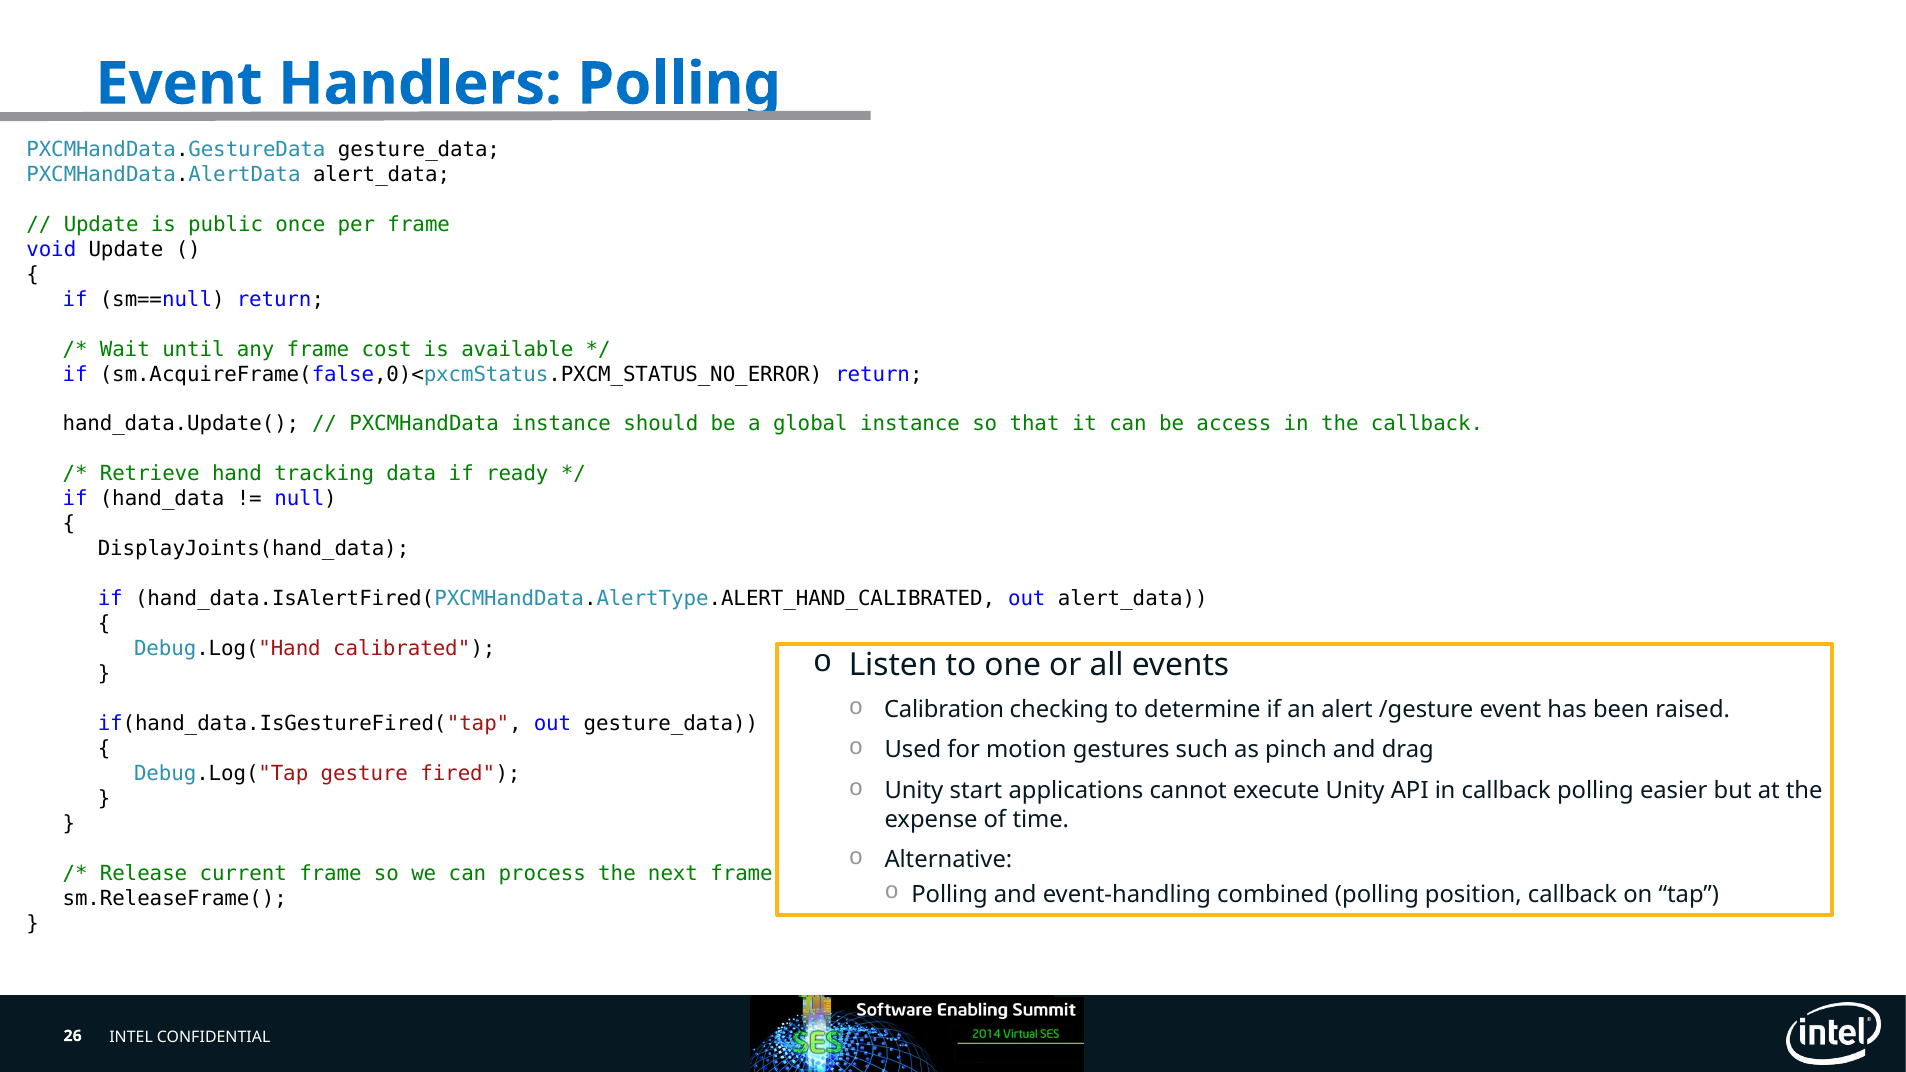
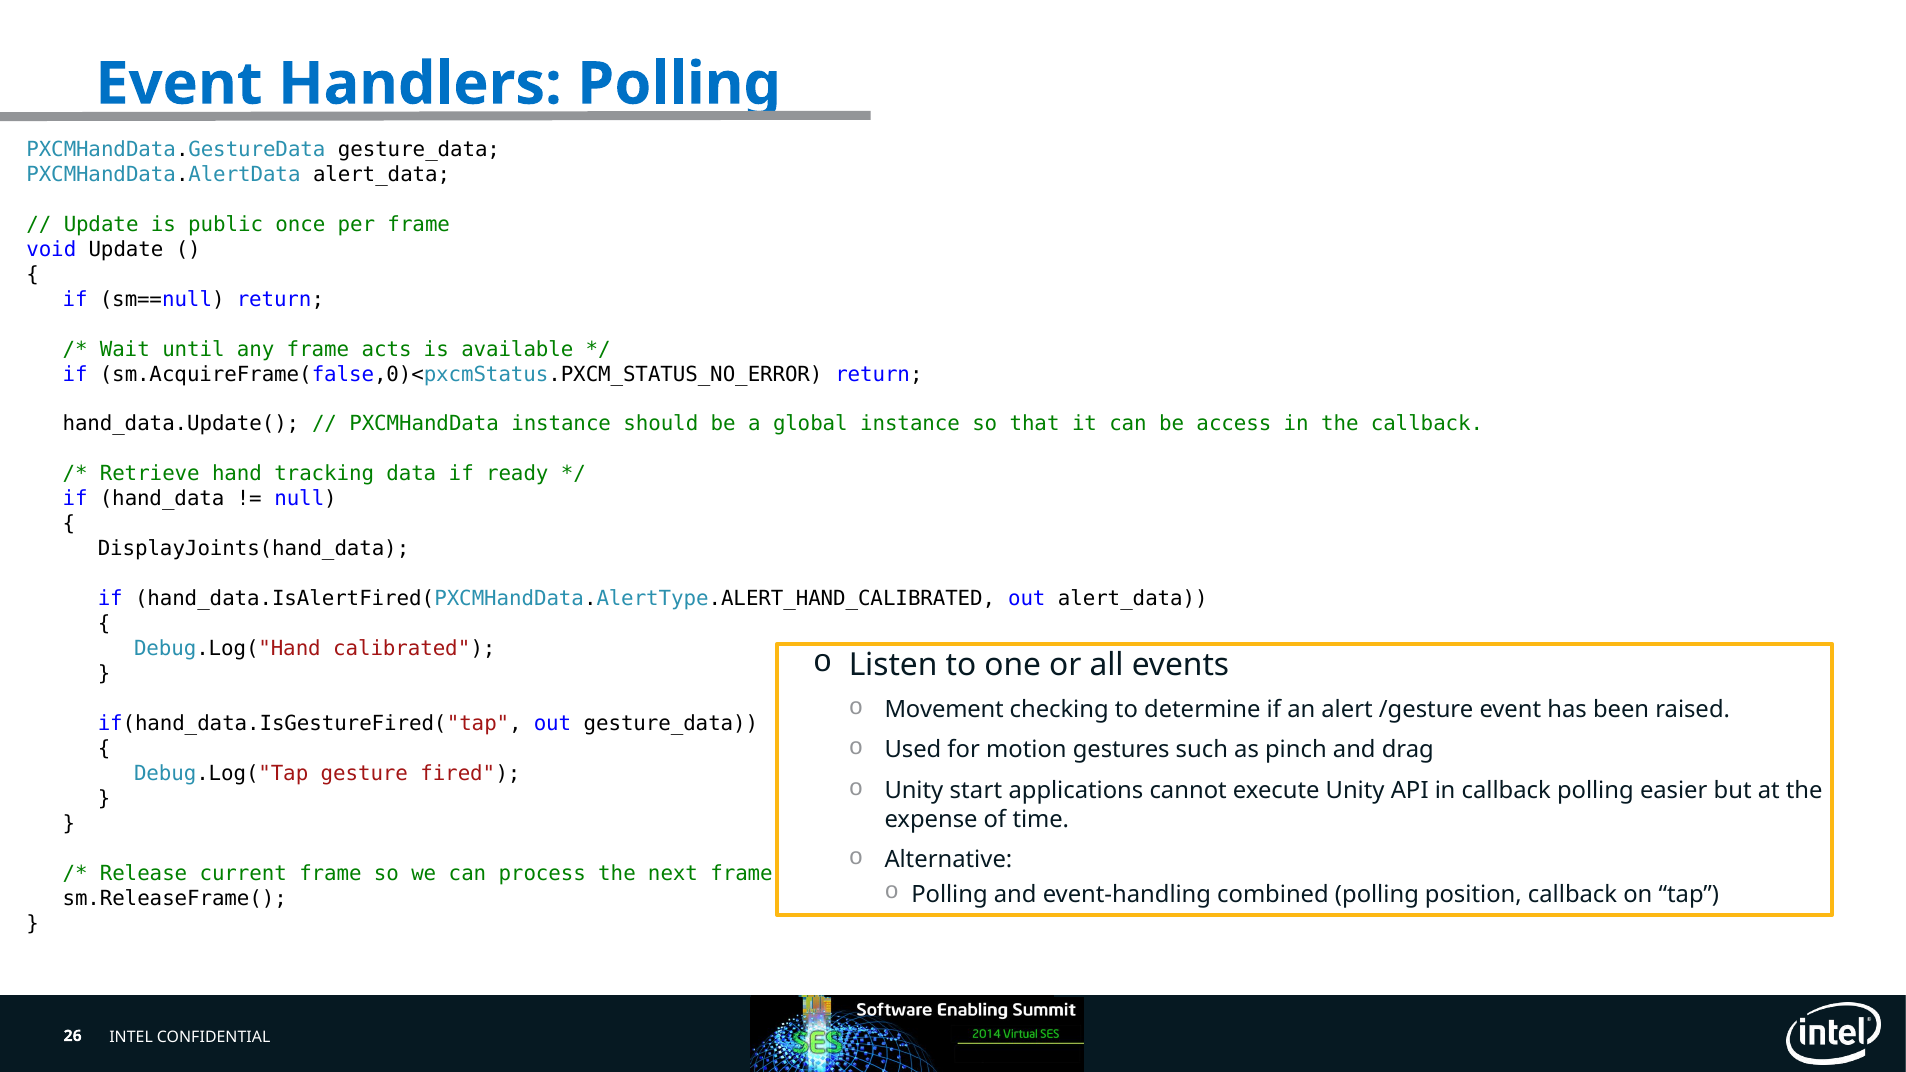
cost: cost -> acts
Calibration: Calibration -> Movement
